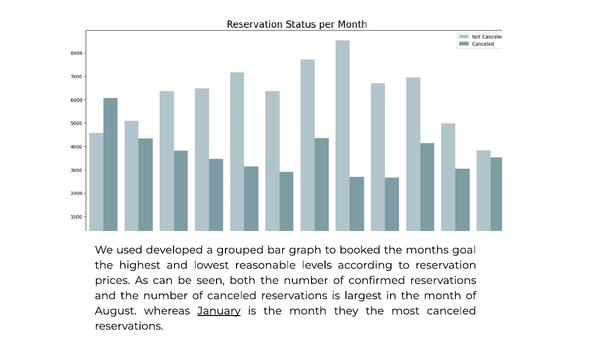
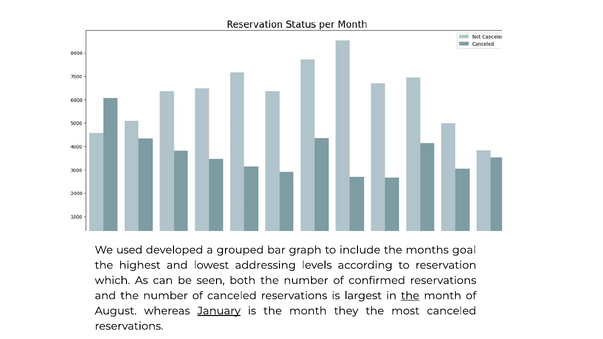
booked: booked -> include
reasonable: reasonable -> addressing
prices: prices -> which
the at (410, 296) underline: none -> present
